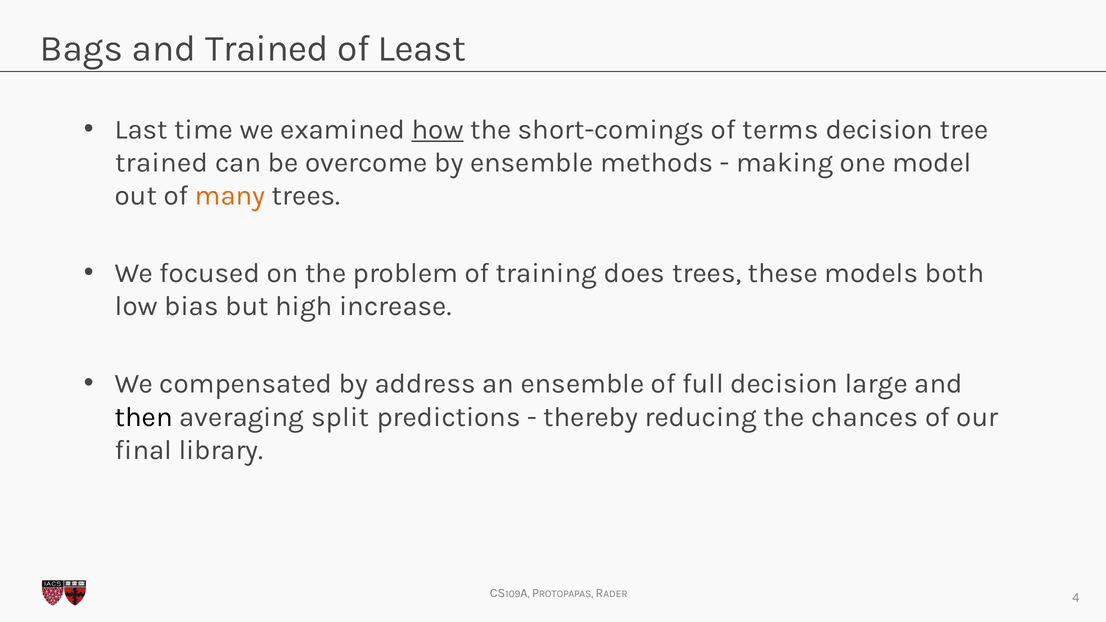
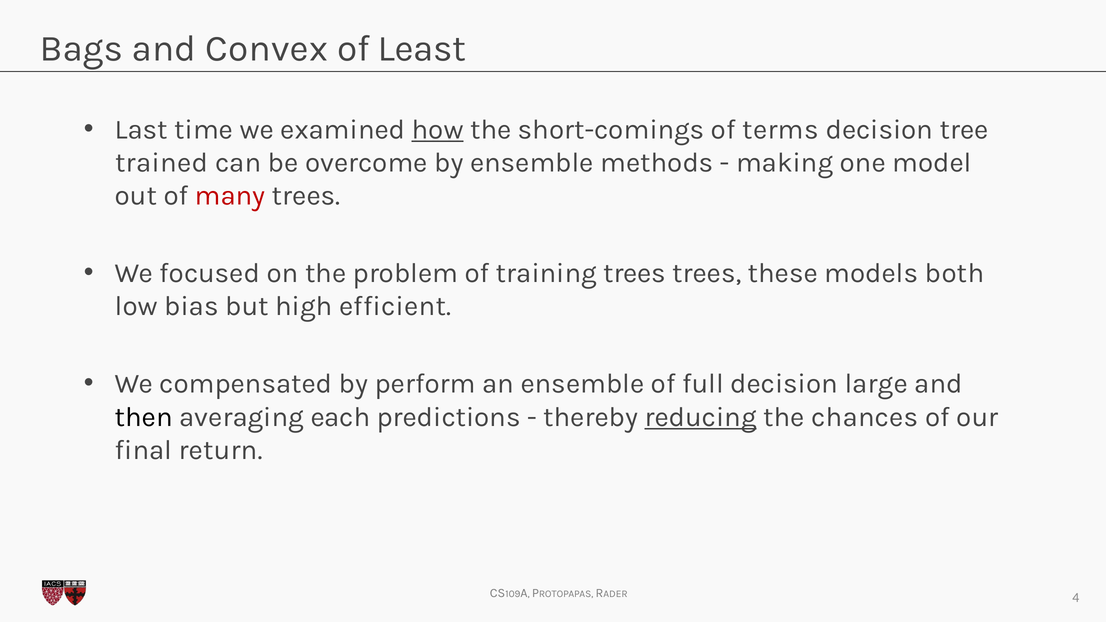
and Trained: Trained -> Convex
many colour: orange -> red
training does: does -> trees
increase: increase -> efficient
address: address -> perform
split: split -> each
reducing underline: none -> present
library: library -> return
